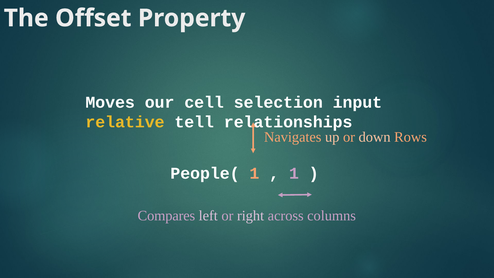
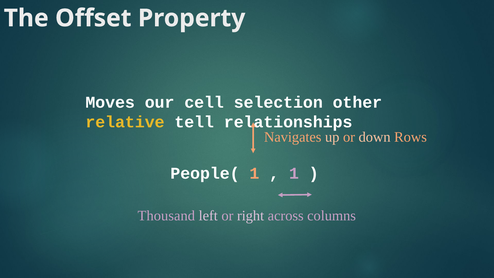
input: input -> other
Compares: Compares -> Thousand
